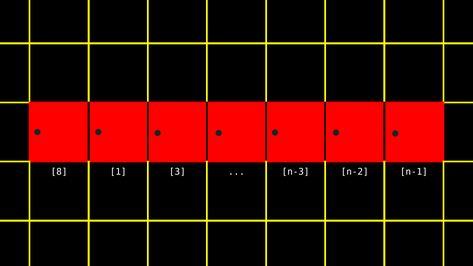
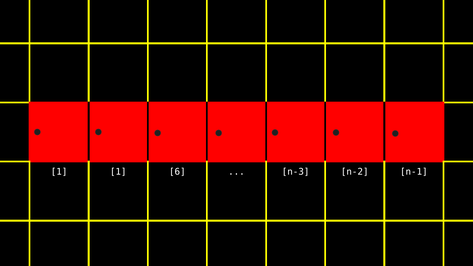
8 at (59, 172): 8 -> 1
3: 3 -> 6
